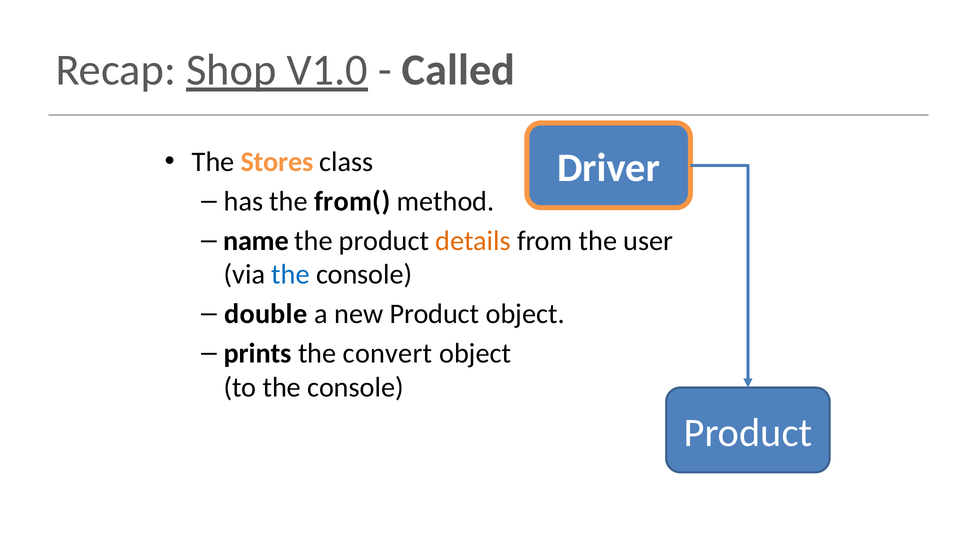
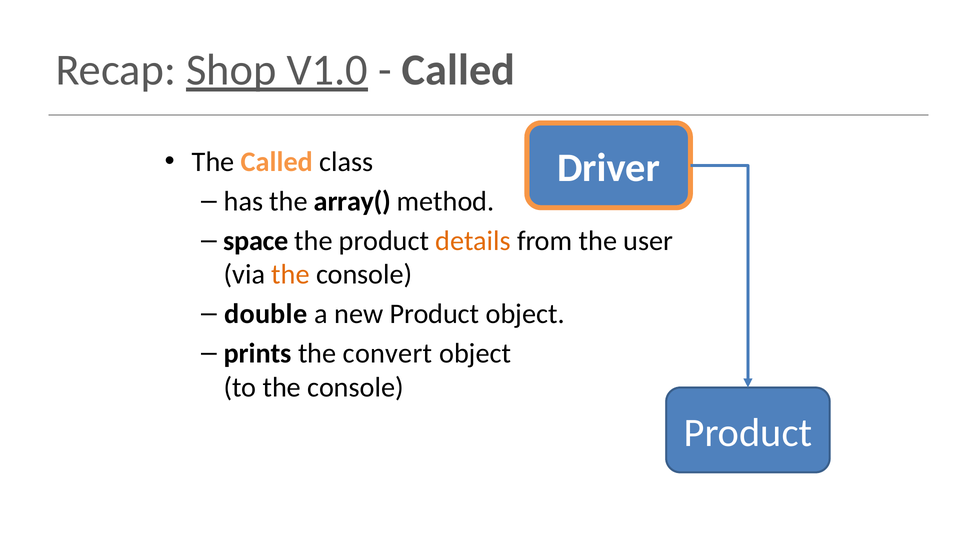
The Stores: Stores -> Called
from(: from( -> array(
name: name -> space
the at (291, 275) colour: blue -> orange
